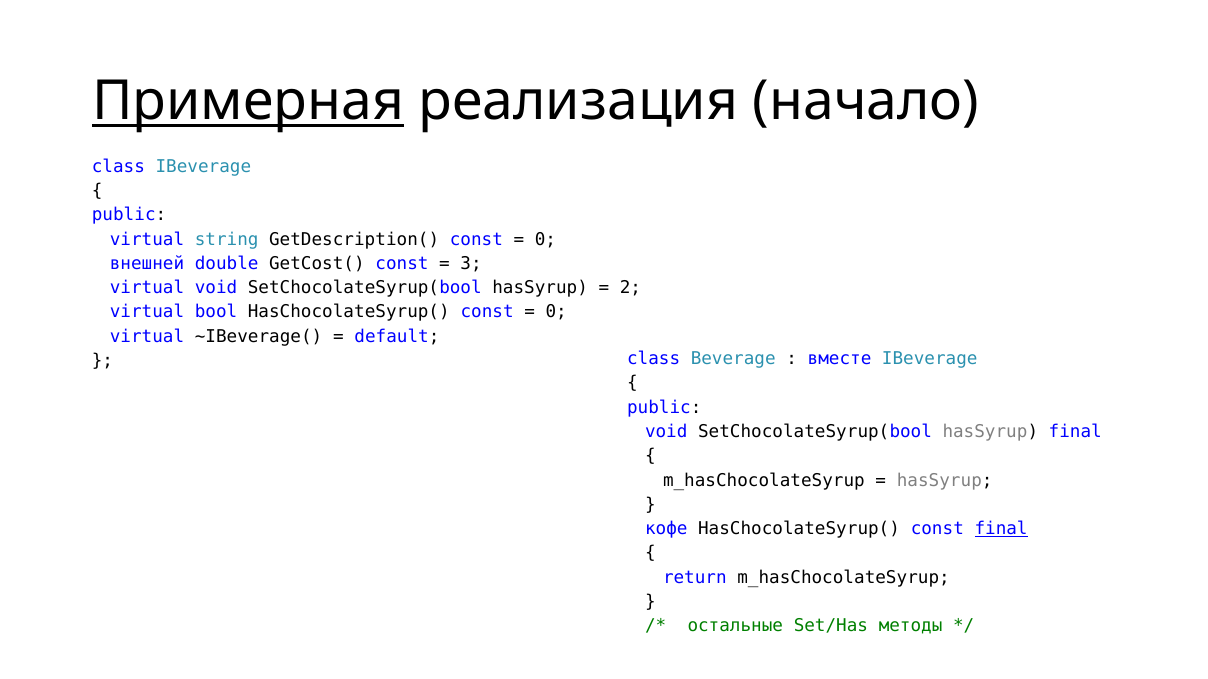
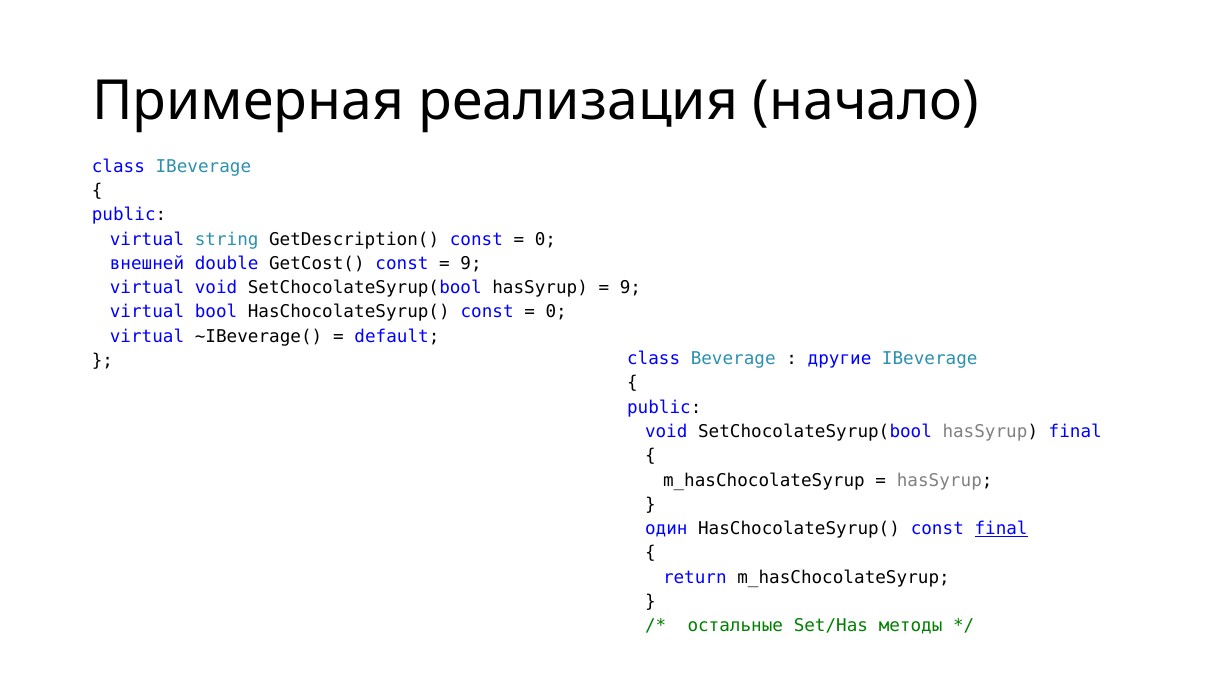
Примерная underline: present -> none
3 at (471, 264): 3 -> 9
2 at (630, 288): 2 -> 9
вместе: вместе -> другие
кофе: кофе -> один
